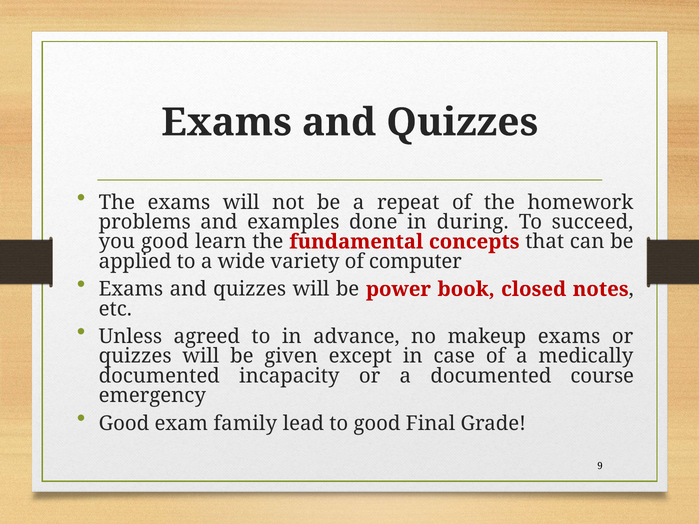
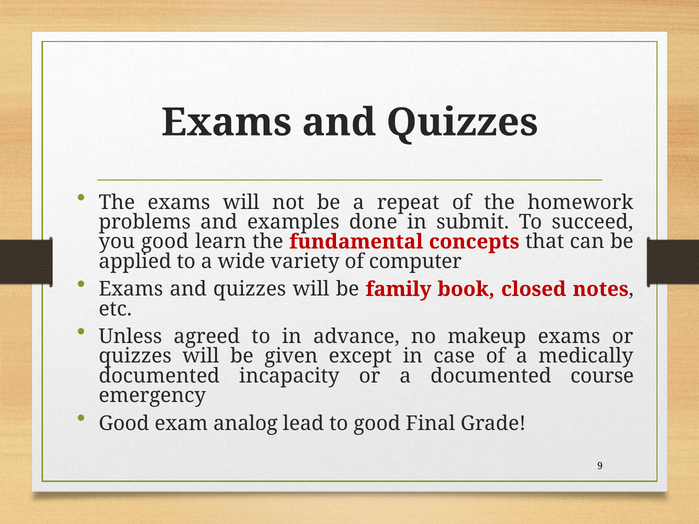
during: during -> submit
power: power -> family
family: family -> analog
